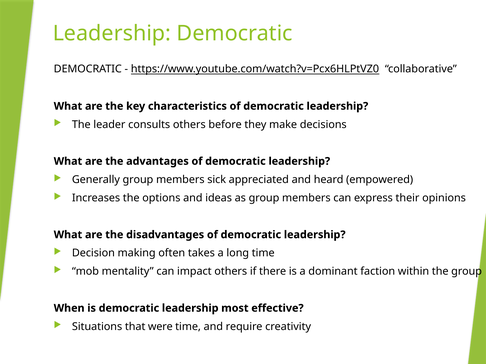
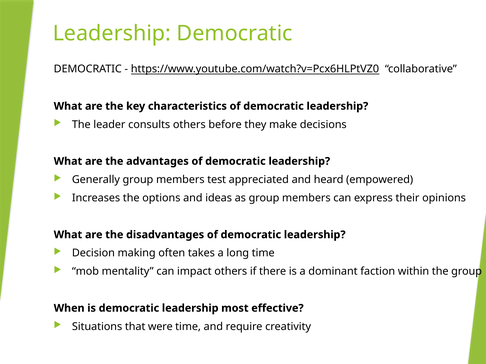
sick: sick -> test
